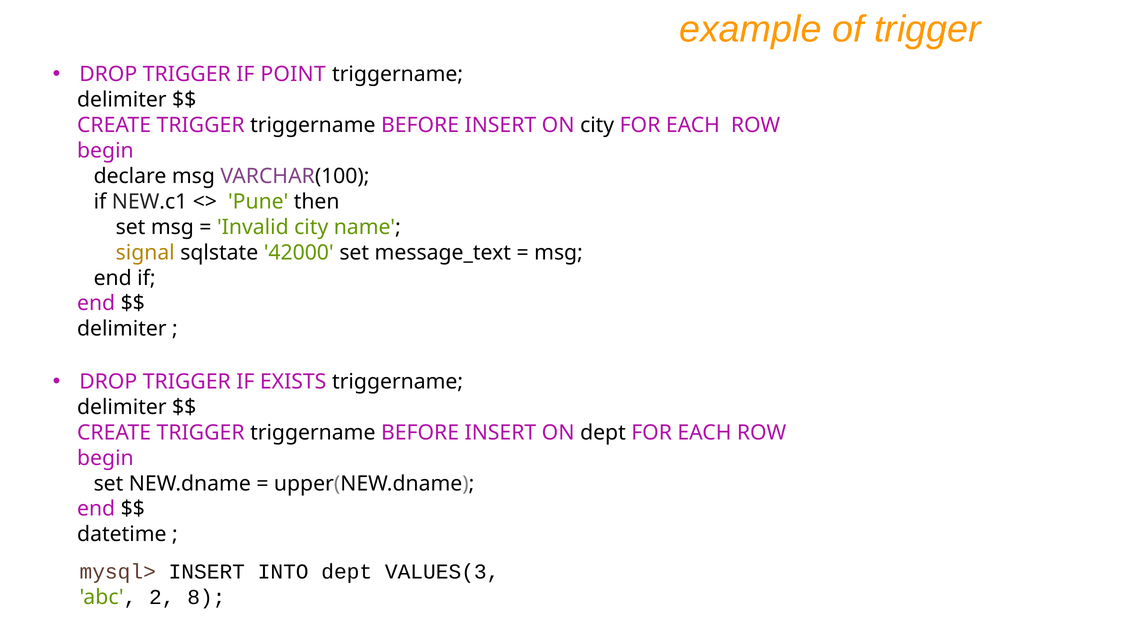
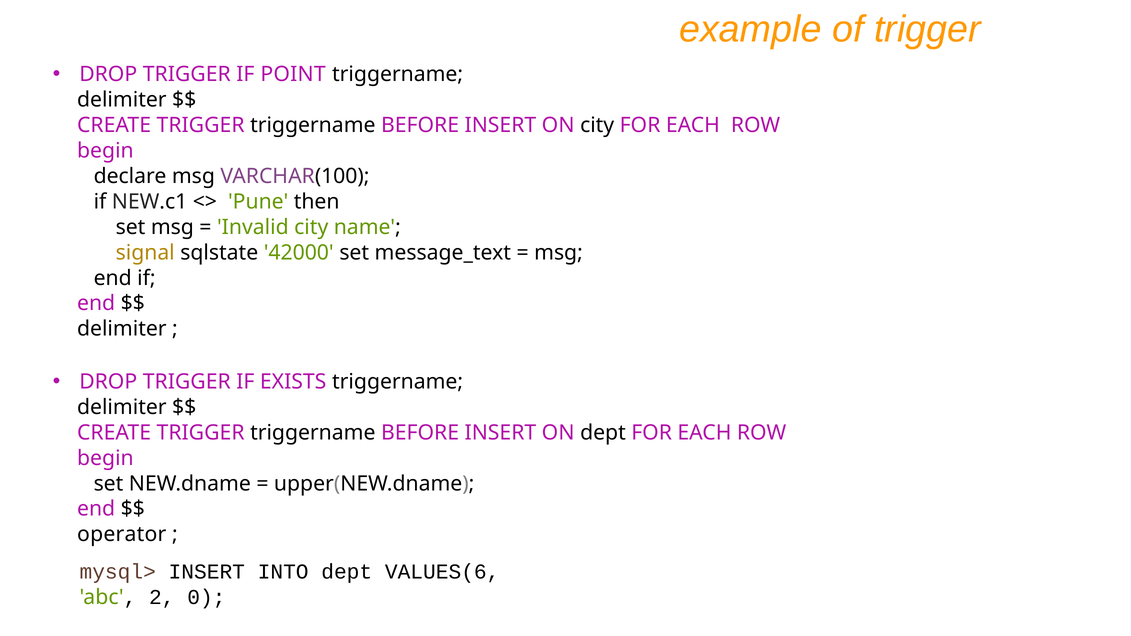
datetime: datetime -> operator
VALUES(3: VALUES(3 -> VALUES(6
8: 8 -> 0
